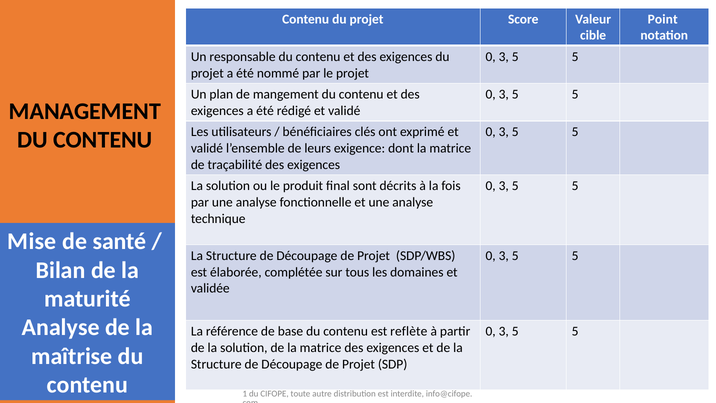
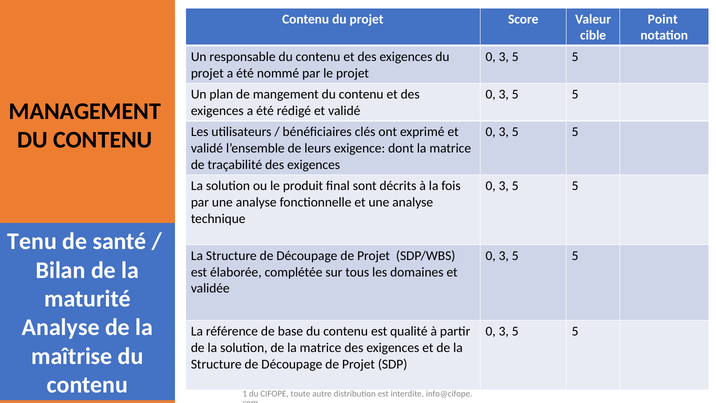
Mise: Mise -> Tenu
reflète: reflète -> qualité
